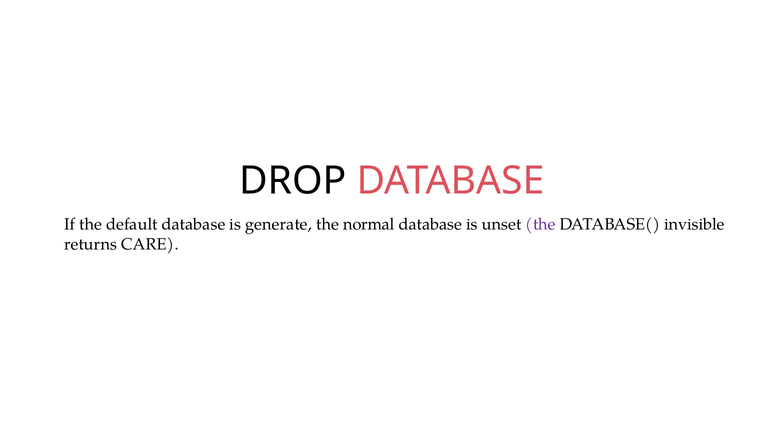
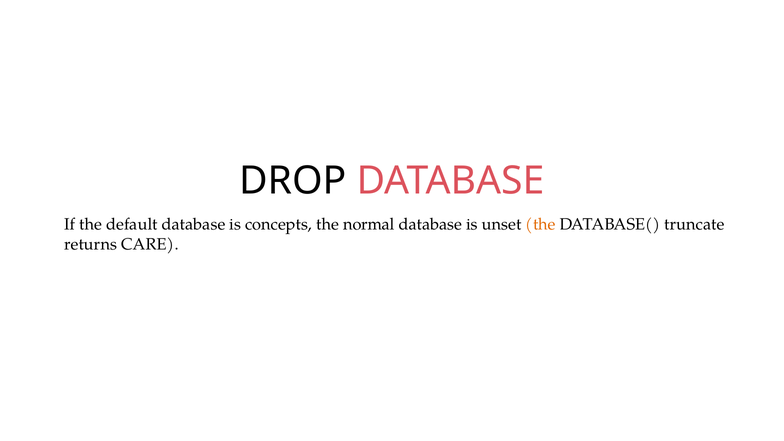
generate: generate -> concepts
the at (541, 225) colour: purple -> orange
invisible: invisible -> truncate
